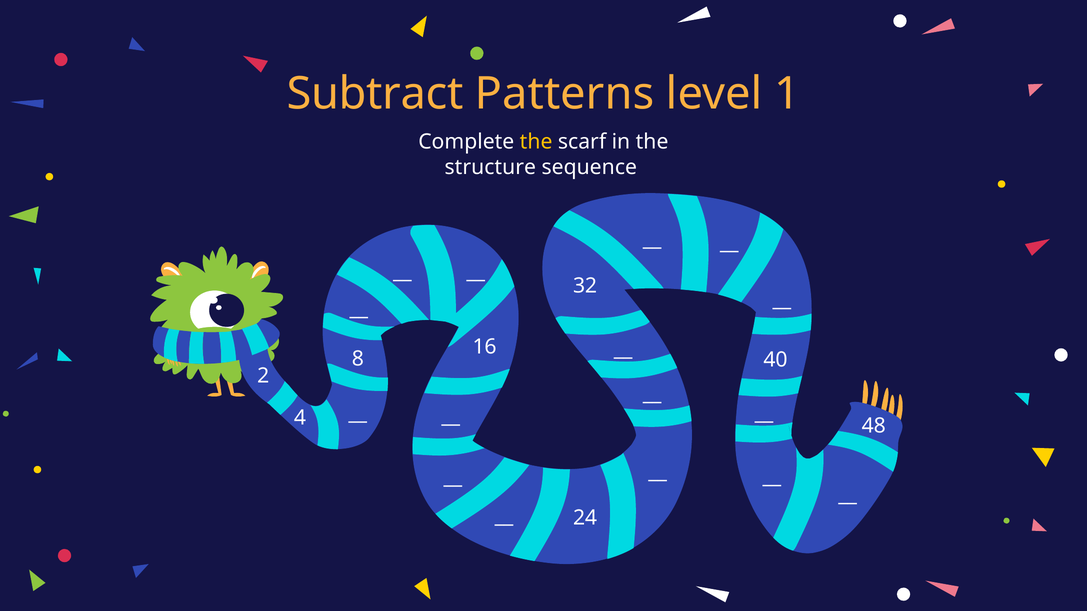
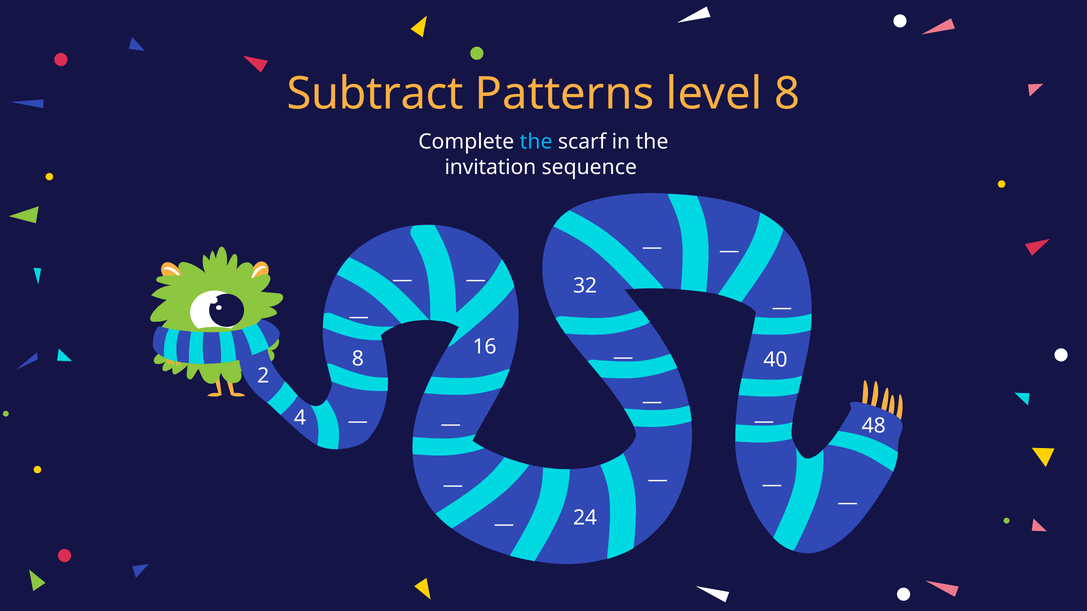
level 1: 1 -> 8
the at (536, 142) colour: yellow -> light blue
structure: structure -> invitation
